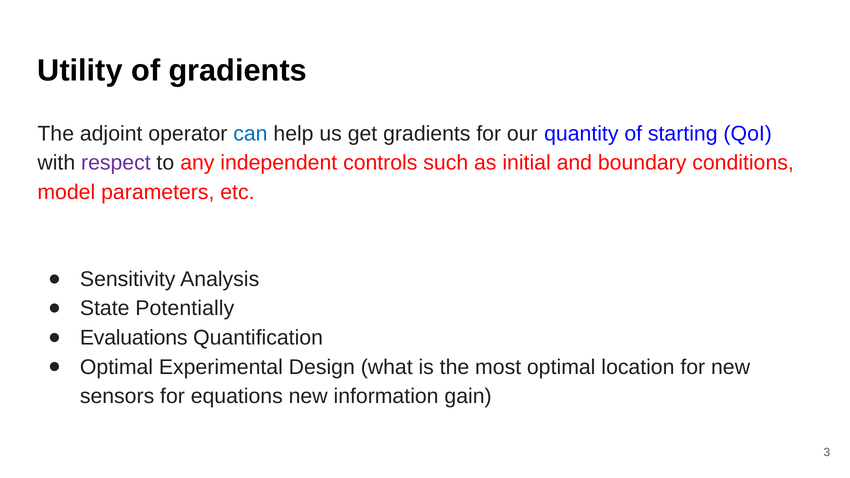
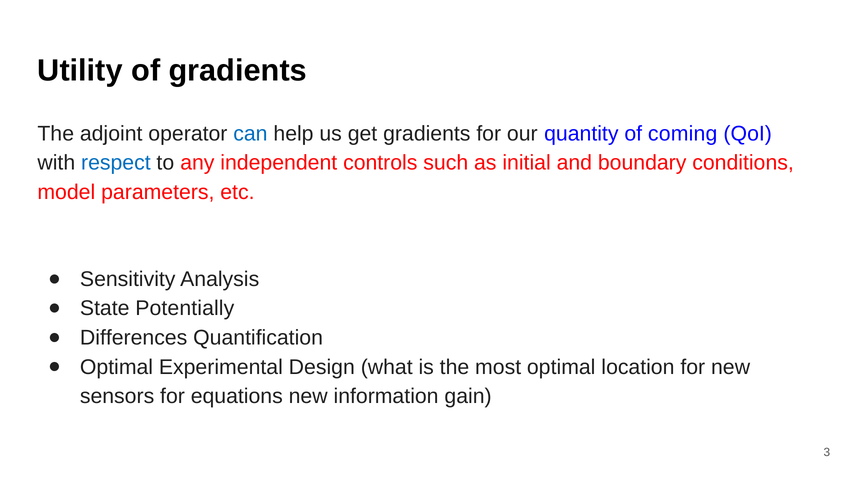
starting: starting -> coming
respect colour: purple -> blue
Evaluations: Evaluations -> Differences
